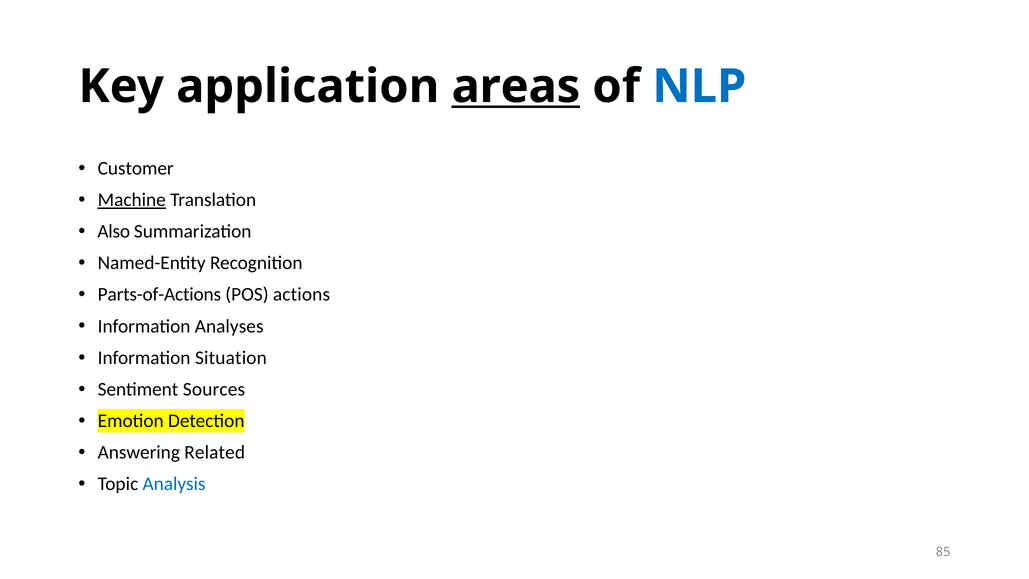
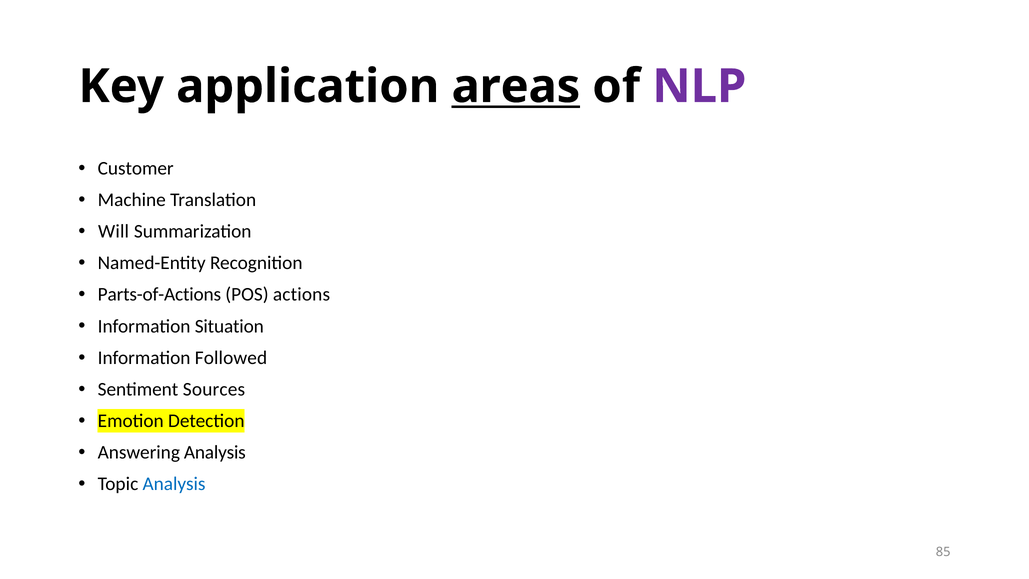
NLP colour: blue -> purple
Machine underline: present -> none
Also: Also -> Will
Analyses: Analyses -> Situation
Situation: Situation -> Followed
Answering Related: Related -> Analysis
